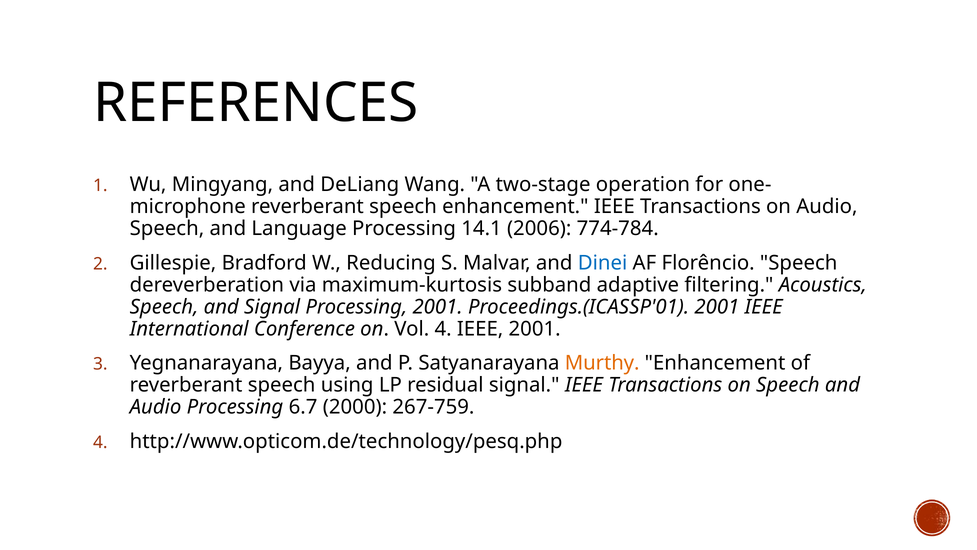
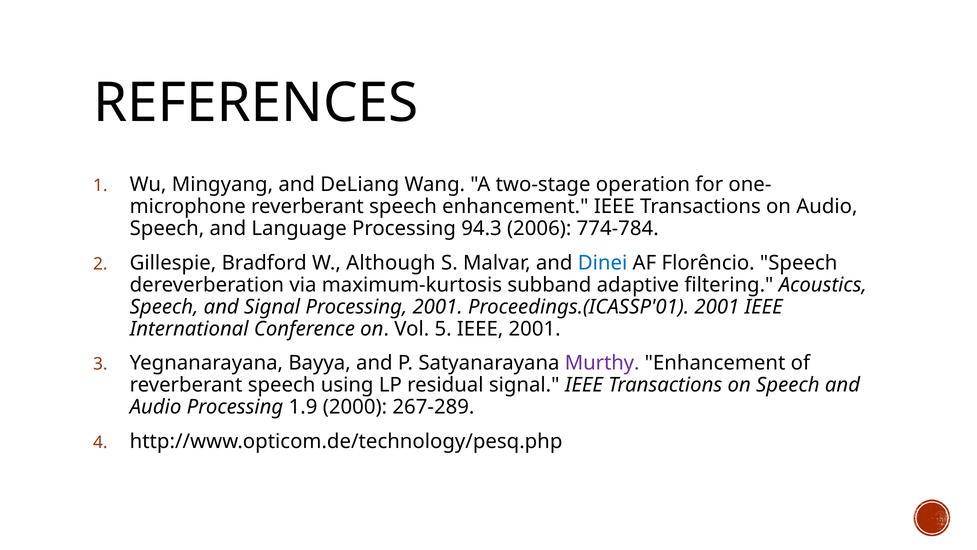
14.1: 14.1 -> 94.3
Reducing: Reducing -> Although
Vol 4: 4 -> 5
Murthy colour: orange -> purple
6.7: 6.7 -> 1.9
267-759: 267-759 -> 267-289
